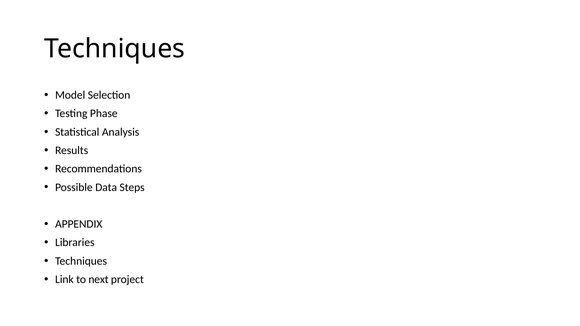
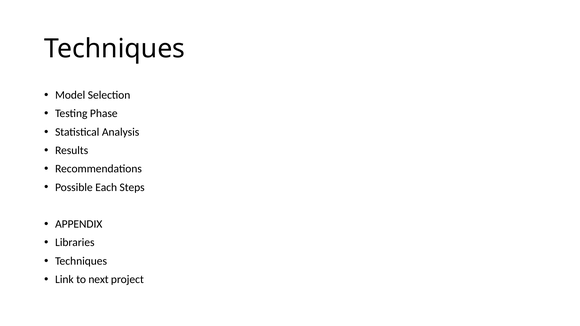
Data: Data -> Each
